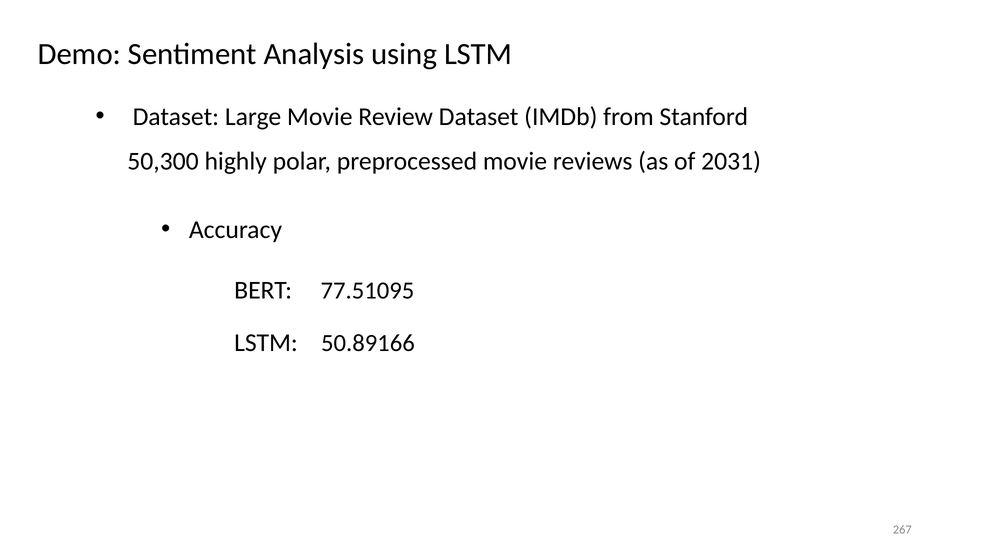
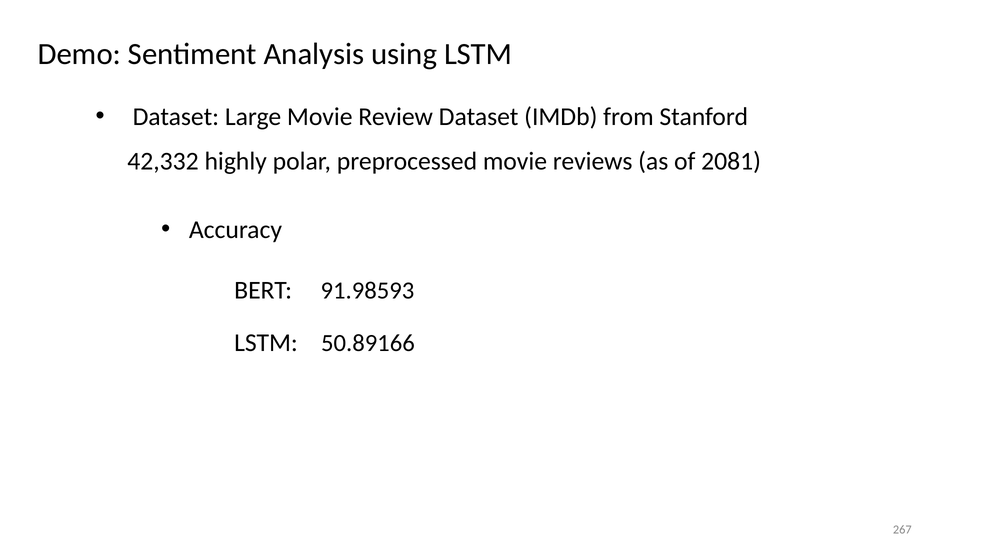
50,300: 50,300 -> 42,332
2031: 2031 -> 2081
77.51095: 77.51095 -> 91.98593
